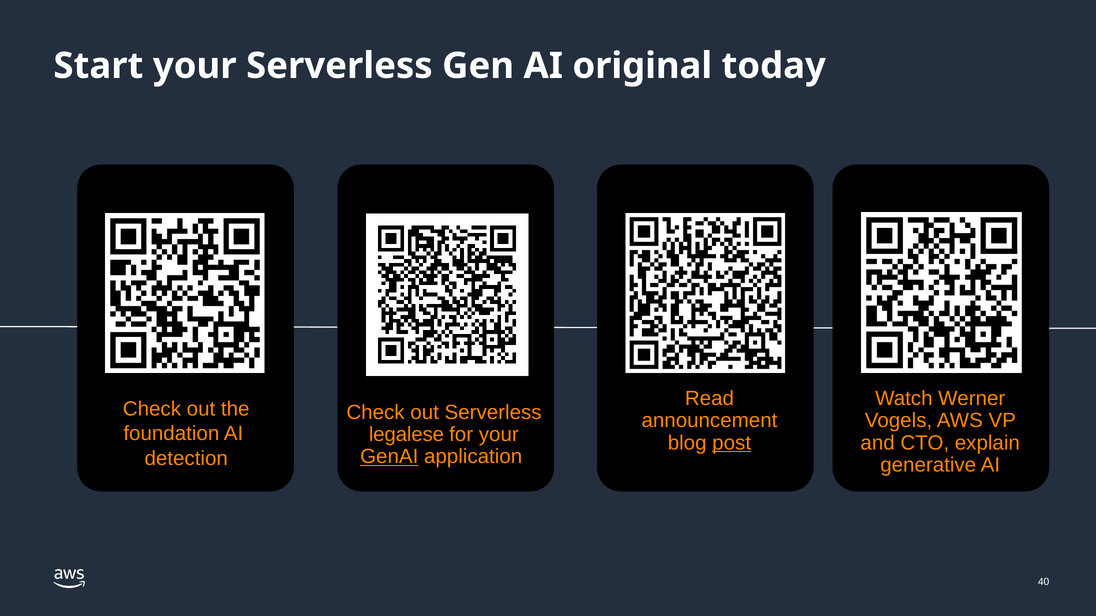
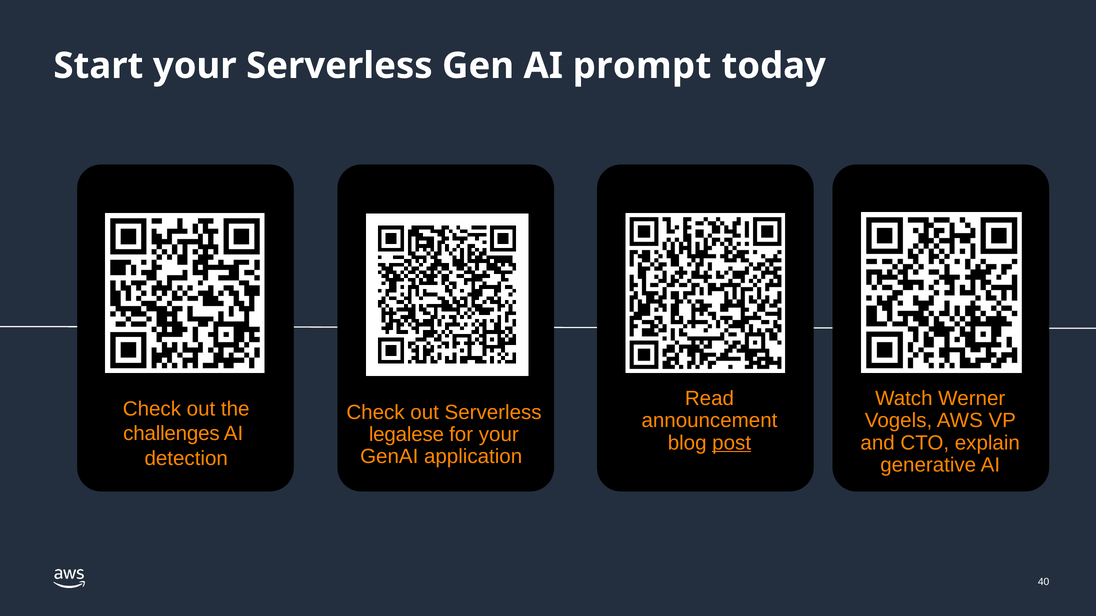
original: original -> prompt
foundation: foundation -> challenges
GenAI underline: present -> none
